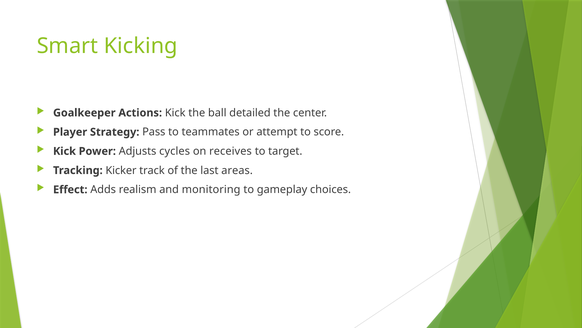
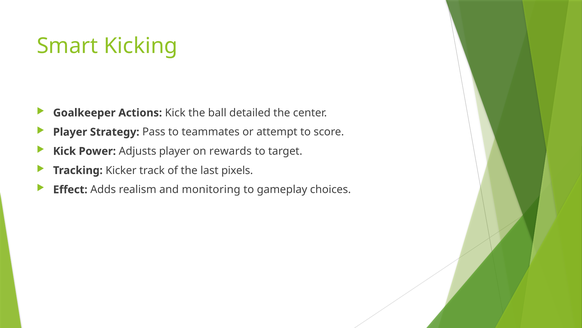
Adjusts cycles: cycles -> player
receives: receives -> rewards
areas: areas -> pixels
